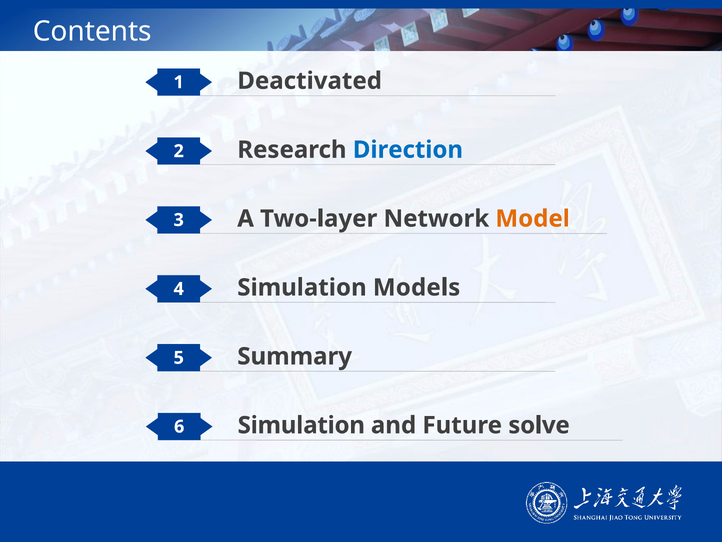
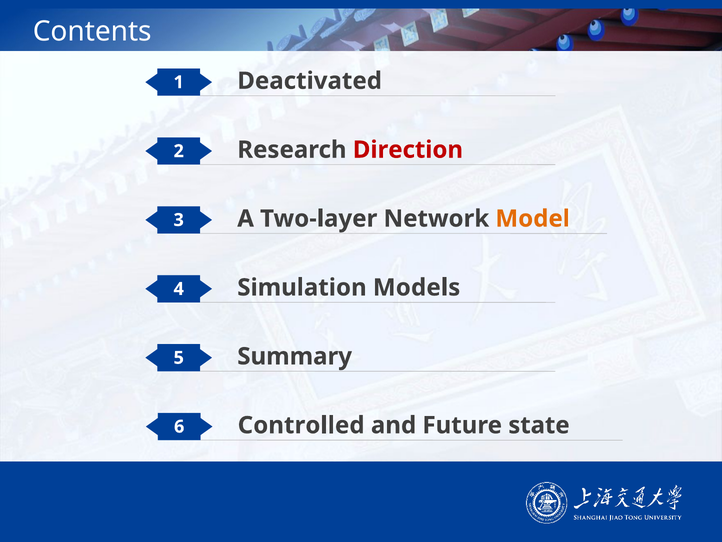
Direction colour: blue -> red
6 Simulation: Simulation -> Controlled
solve: solve -> state
